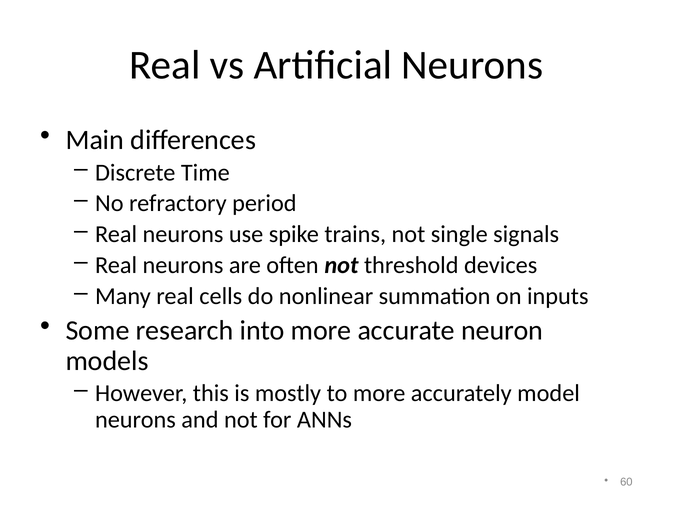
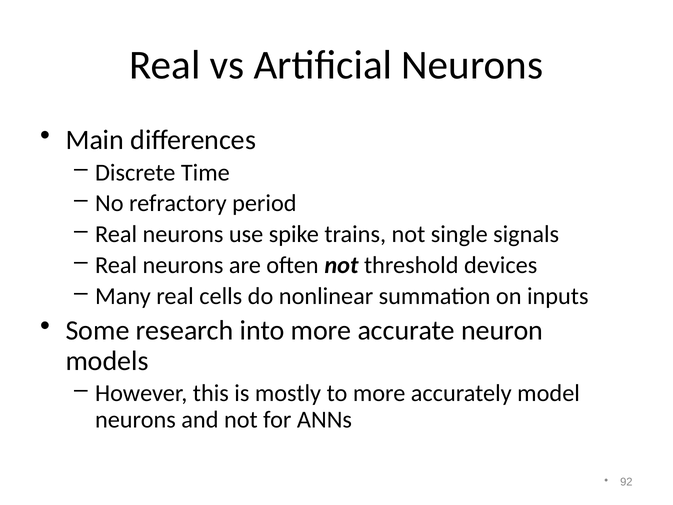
60: 60 -> 92
